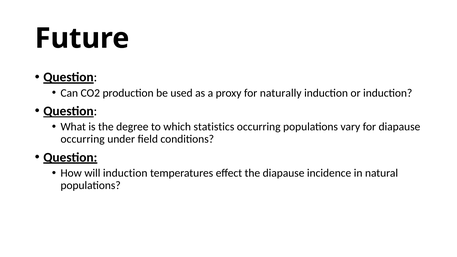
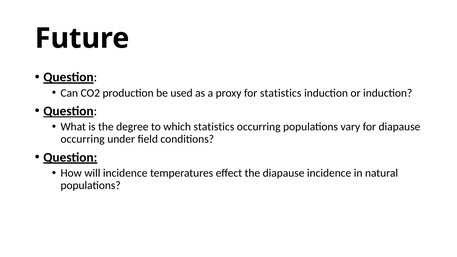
for naturally: naturally -> statistics
will induction: induction -> incidence
